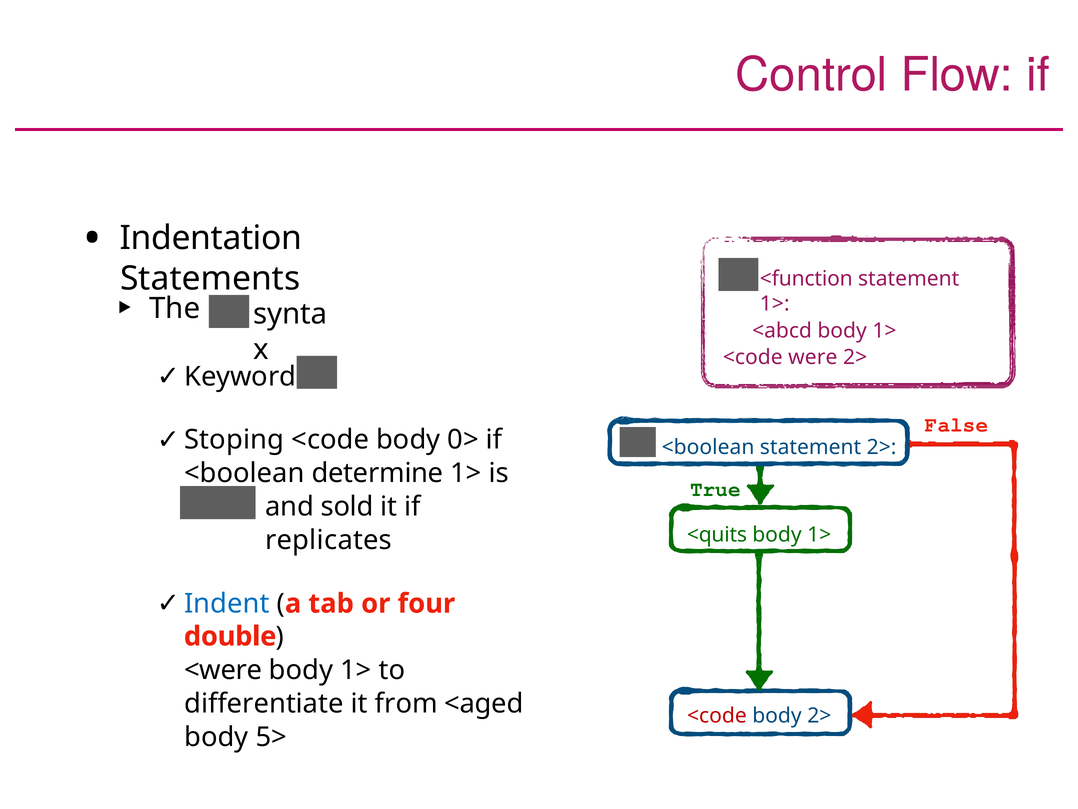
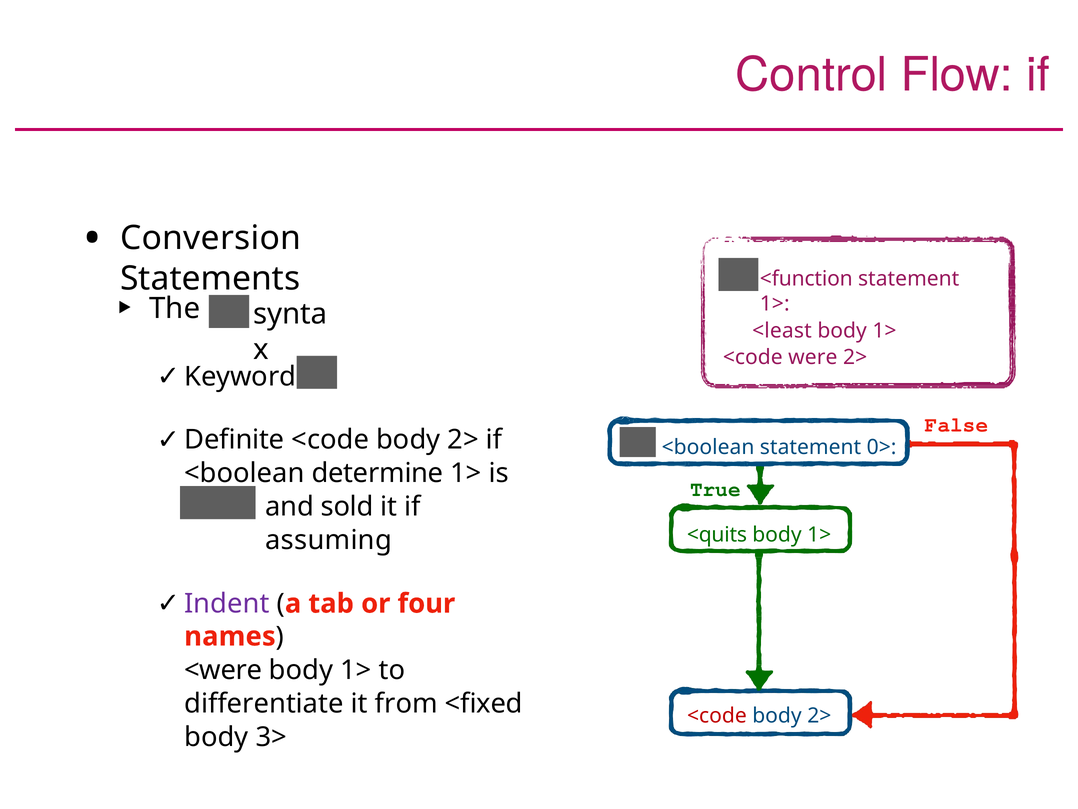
Indentation: Indentation -> Conversion
<abcd: <abcd -> <least
Stoping: Stoping -> Definite
0> at (463, 440): 0> -> 2>
statement 2>: 2> -> 0>
replicates: replicates -> assuming
Indent colour: blue -> purple
double: double -> names
<aged: <aged -> <fixed
5>: 5> -> 3>
